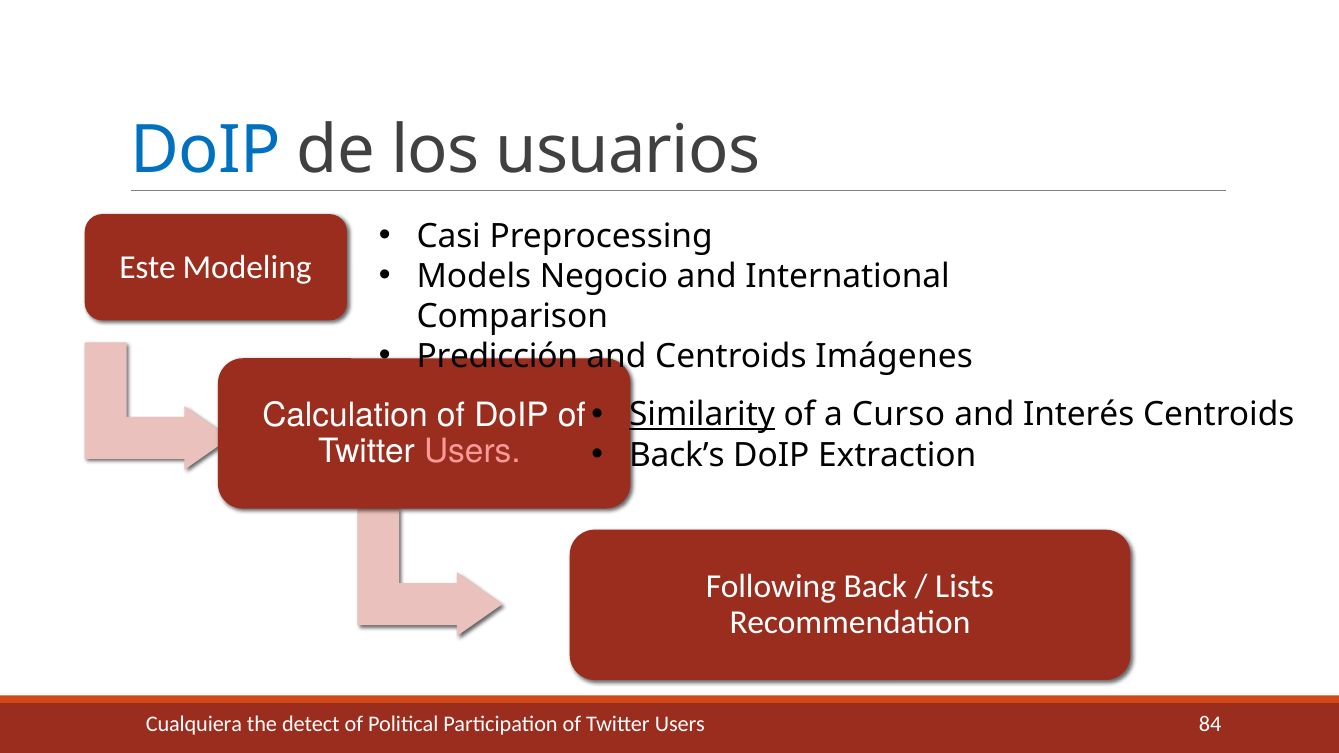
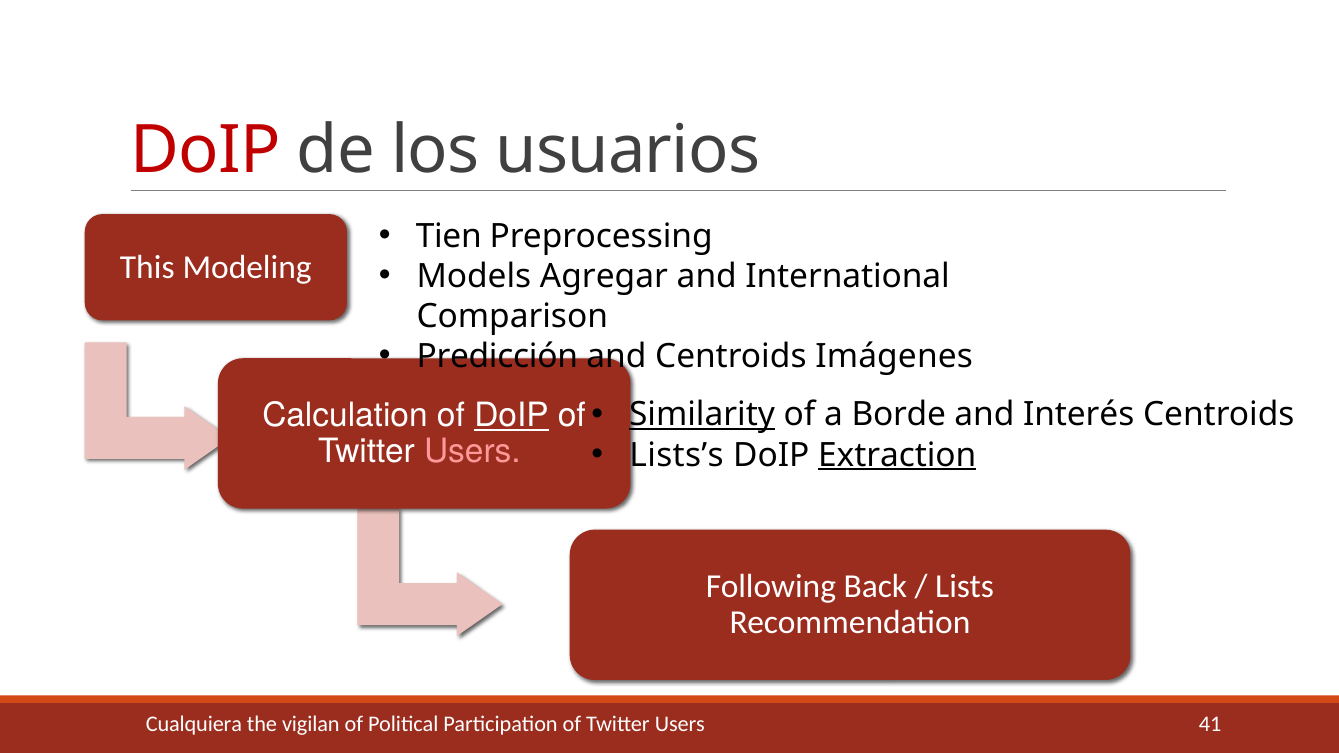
DoIP at (206, 150) colour: blue -> red
Casi: Casi -> Tien
Este: Este -> This
Negocio: Negocio -> Agregar
Curso: Curso -> Borde
DoIP at (511, 415) underline: none -> present
Back’s: Back’s -> Lists’s
Extraction underline: none -> present
detect: detect -> vigilan
84: 84 -> 41
